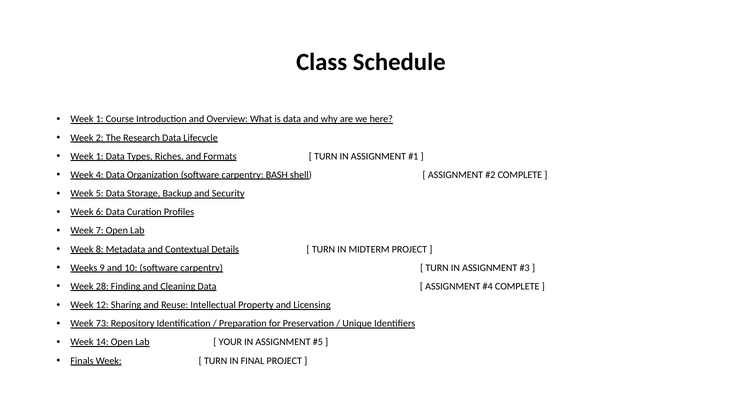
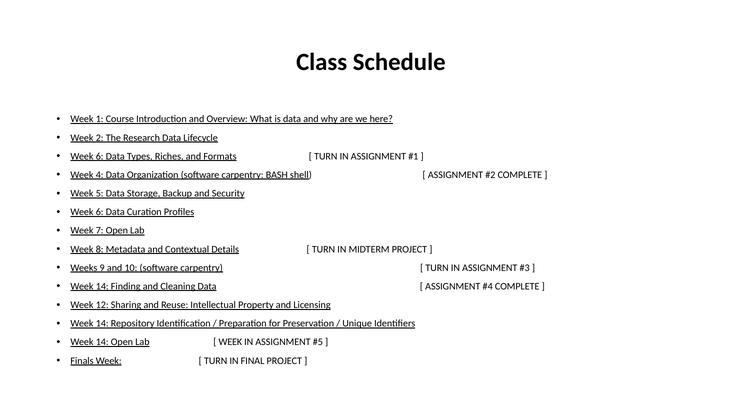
1 at (100, 156): 1 -> 6
28 at (102, 287): 28 -> 14
73 at (102, 324): 73 -> 14
YOUR at (230, 342): YOUR -> WEEK
